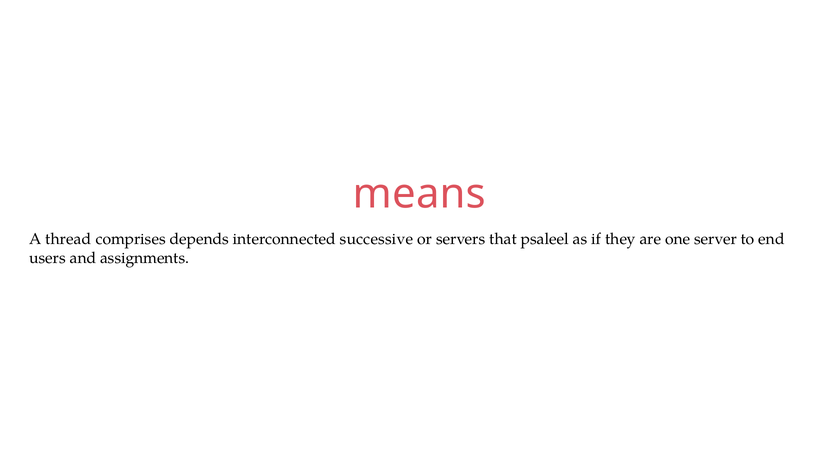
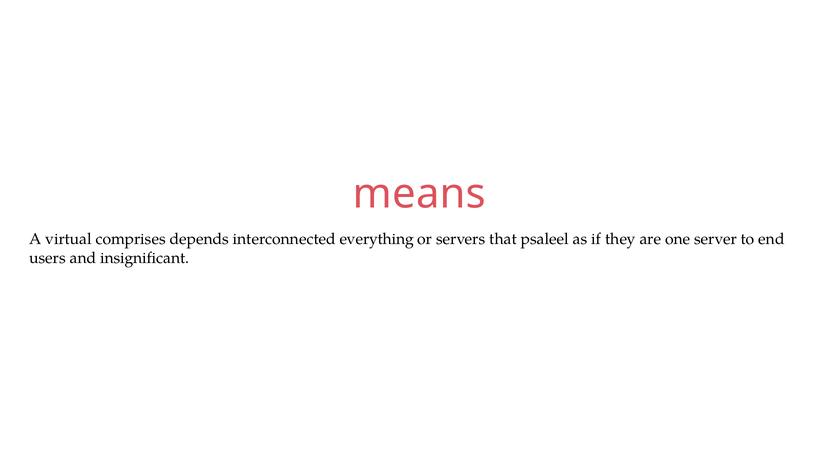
thread: thread -> virtual
successive: successive -> everything
assignments: assignments -> insignificant
